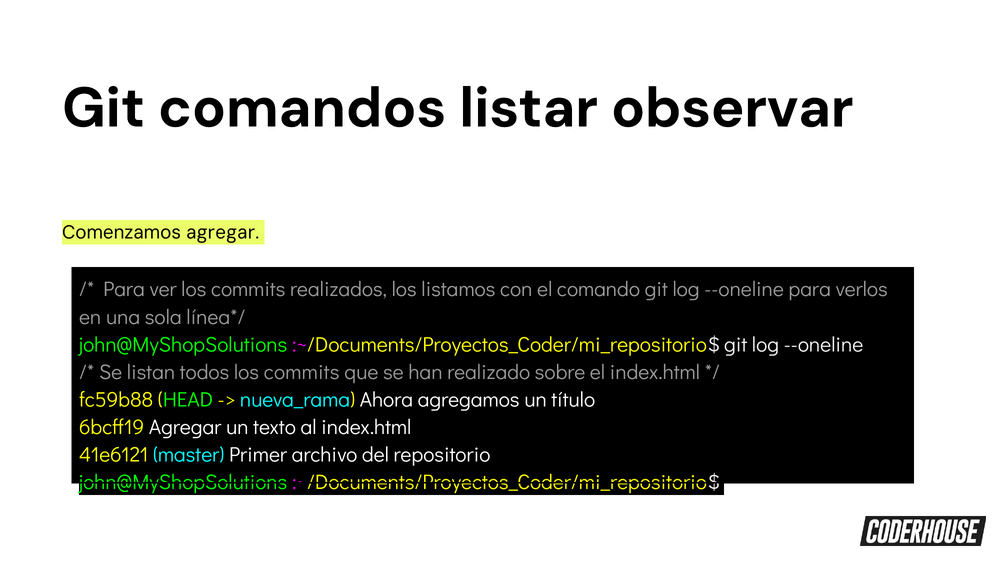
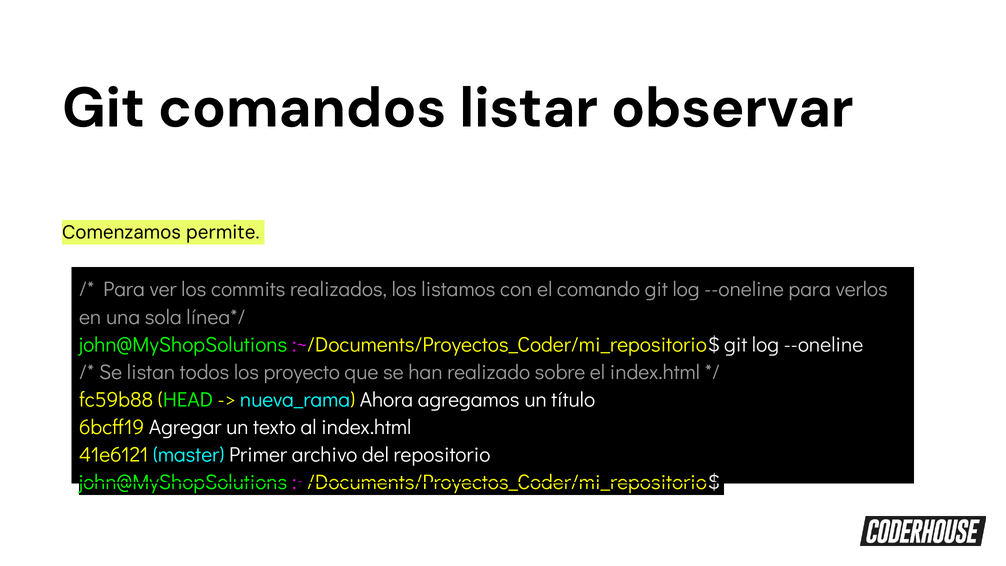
Comenzamos agregar: agregar -> permite
todos los commits: commits -> proyecto
